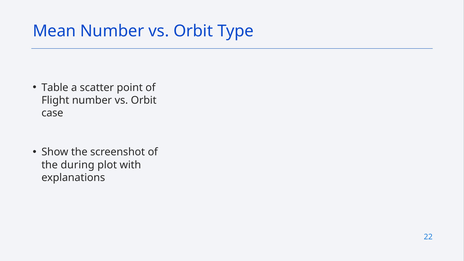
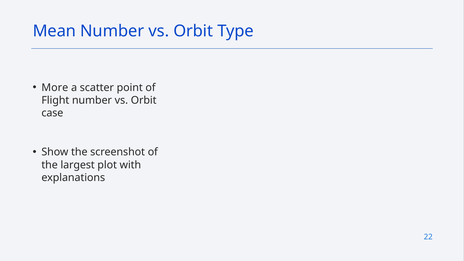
Table: Table -> More
during: during -> largest
